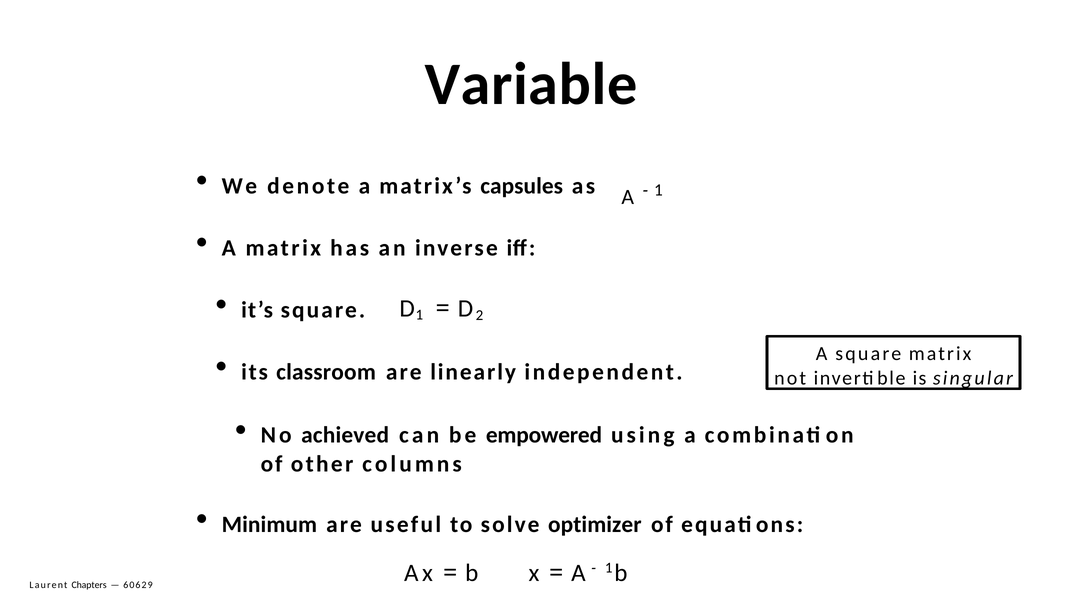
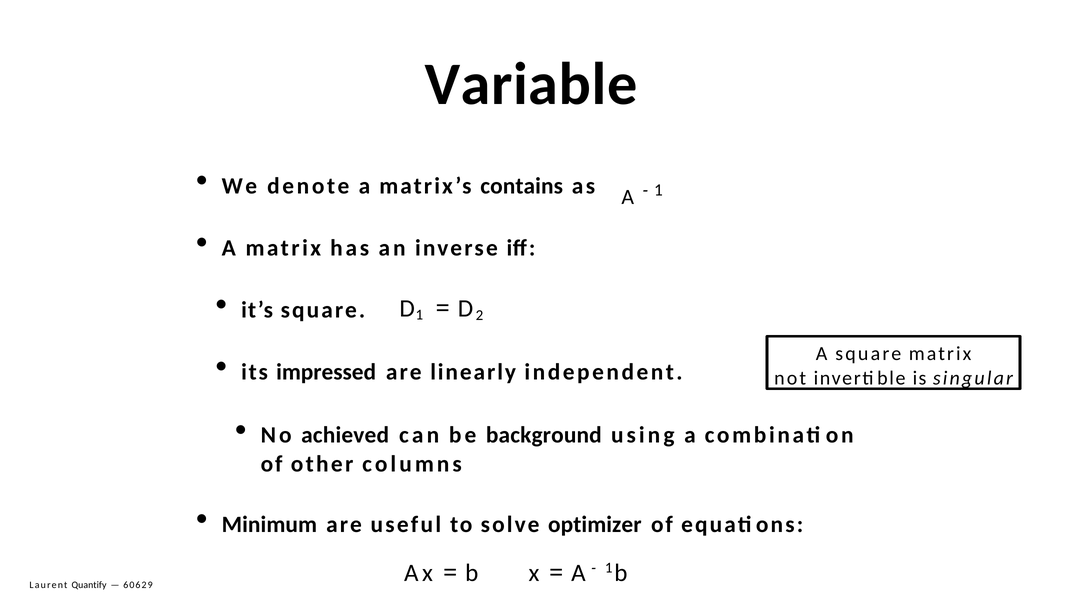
capsules: capsules -> contains
classroom: classroom -> impressed
empowered: empowered -> background
Chapters: Chapters -> Quantify
